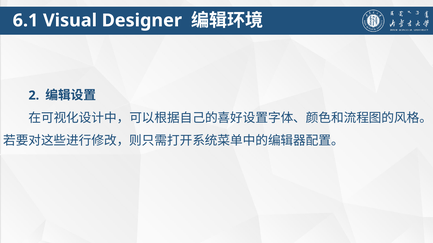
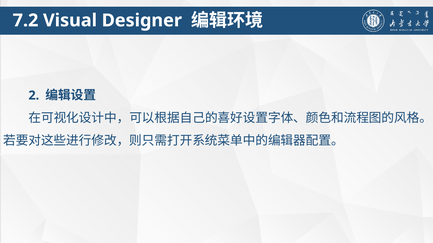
6.1: 6.1 -> 7.2
